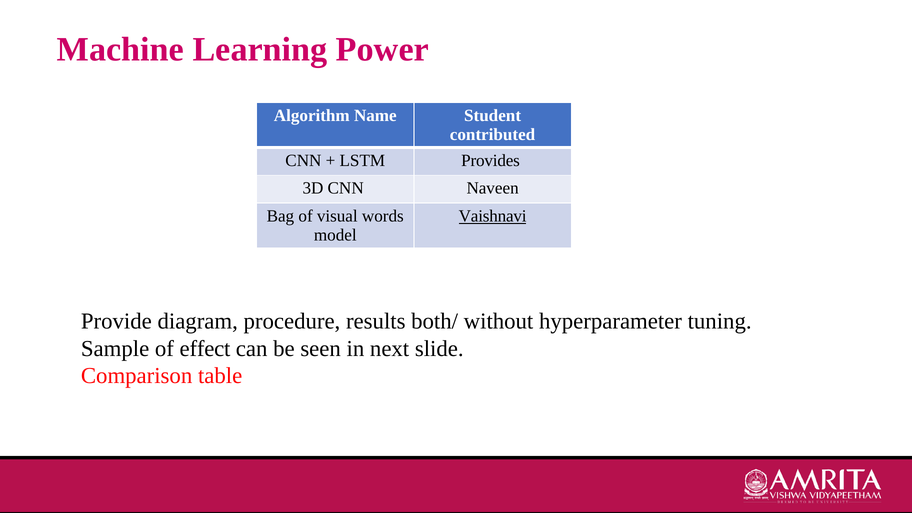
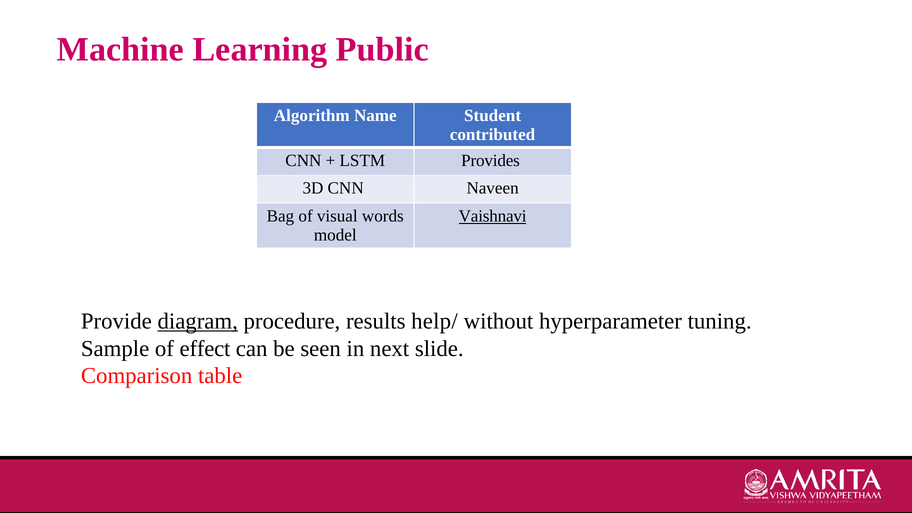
Power: Power -> Public
diagram underline: none -> present
both/: both/ -> help/
